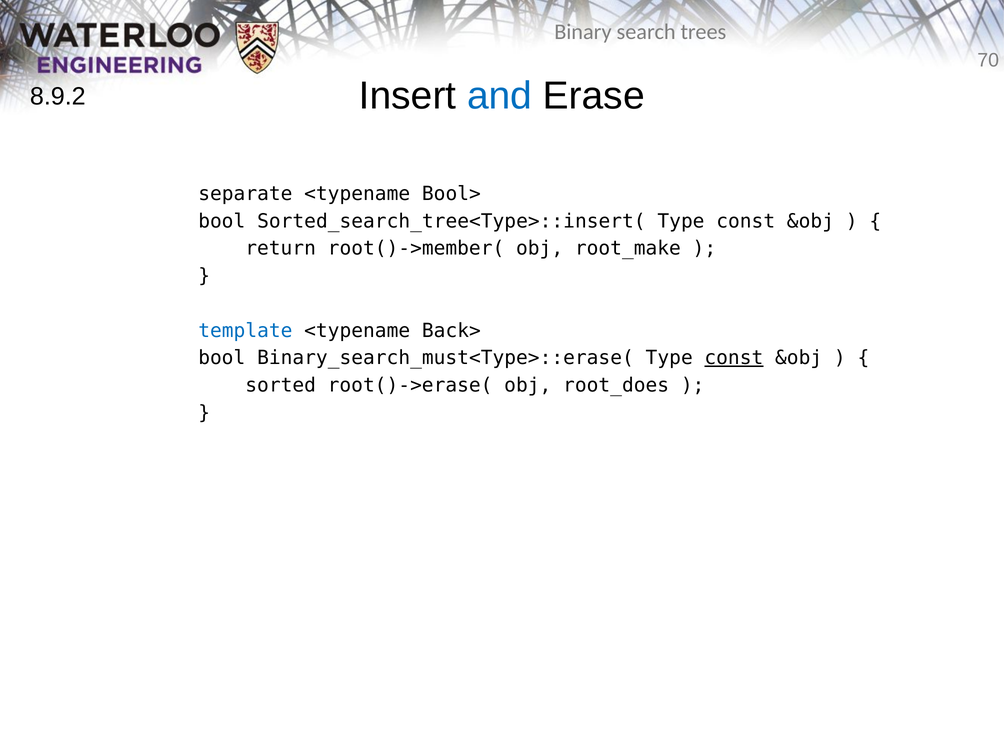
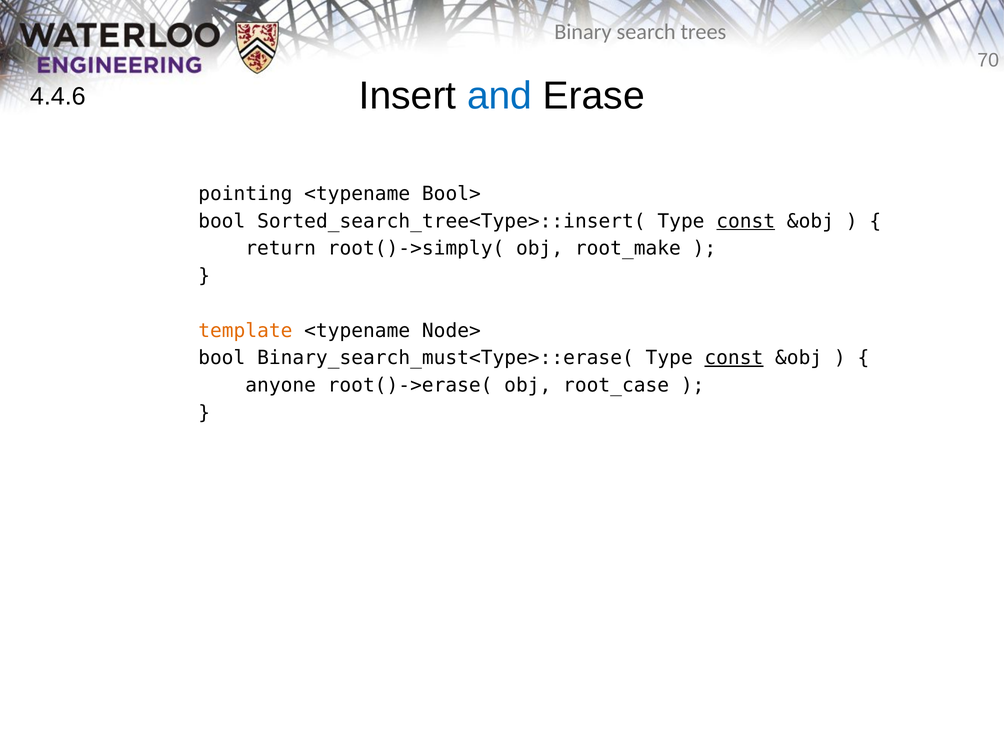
8.9.2: 8.9.2 -> 4.4.6
separate: separate -> pointing
const at (746, 221) underline: none -> present
root()->member(: root()->member( -> root()->simply(
template colour: blue -> orange
Back>: Back> -> Node>
sorted: sorted -> anyone
root_does: root_does -> root_case
